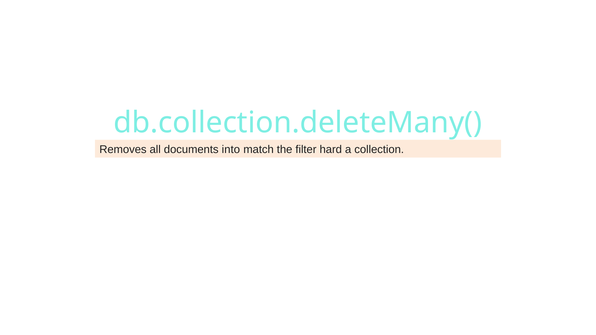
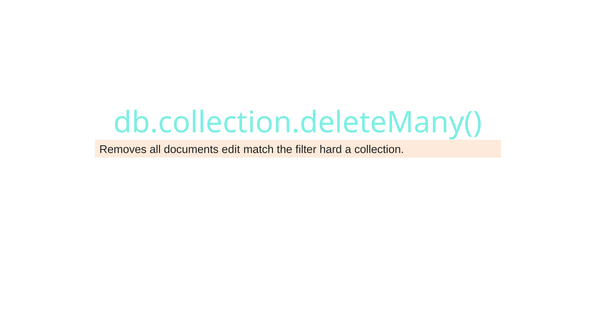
into: into -> edit
